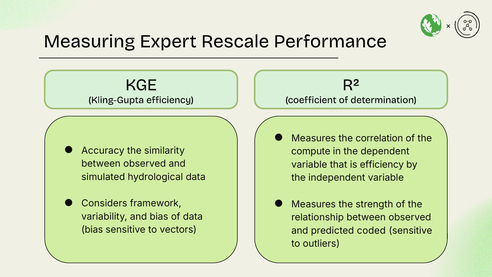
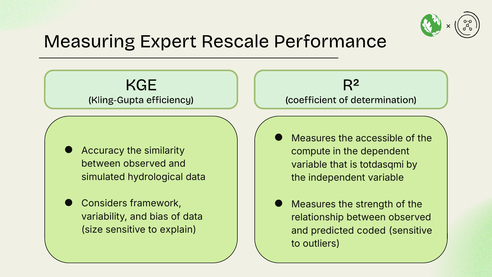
correlation: correlation -> accessible
is efficiency: efficiency -> totdasqmi
bias at (92, 230): bias -> size
vectors: vectors -> explain
